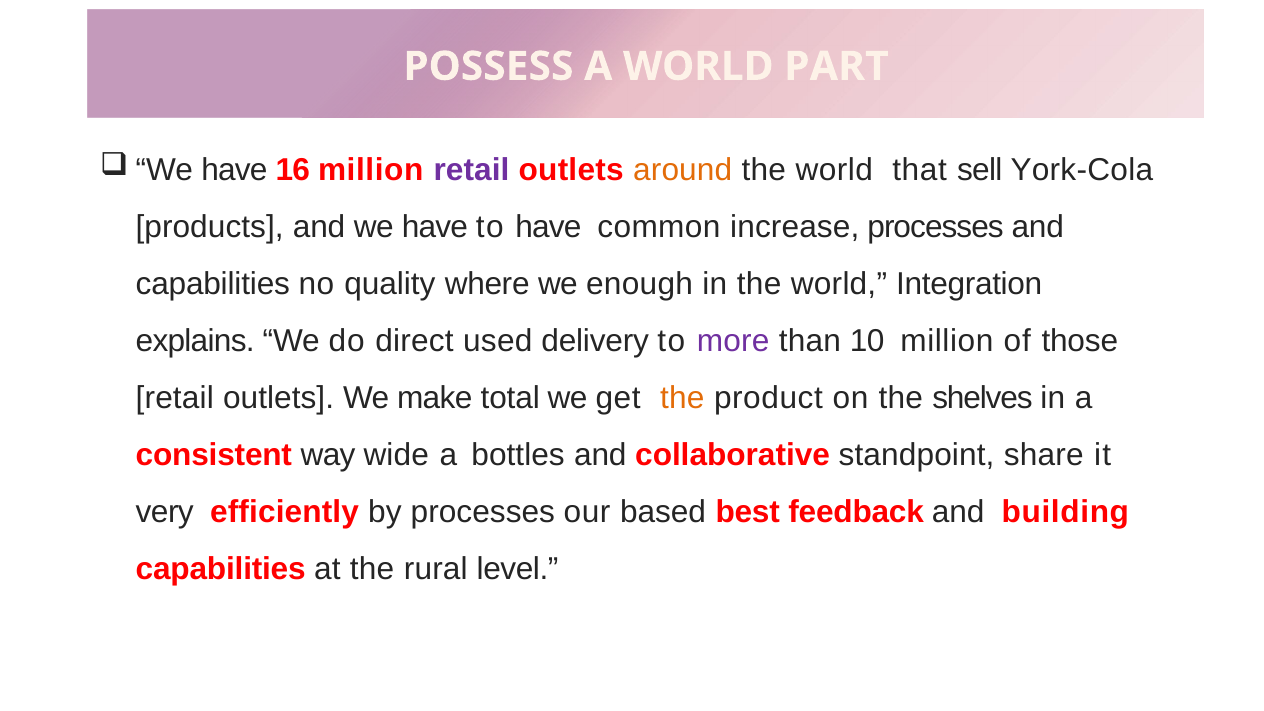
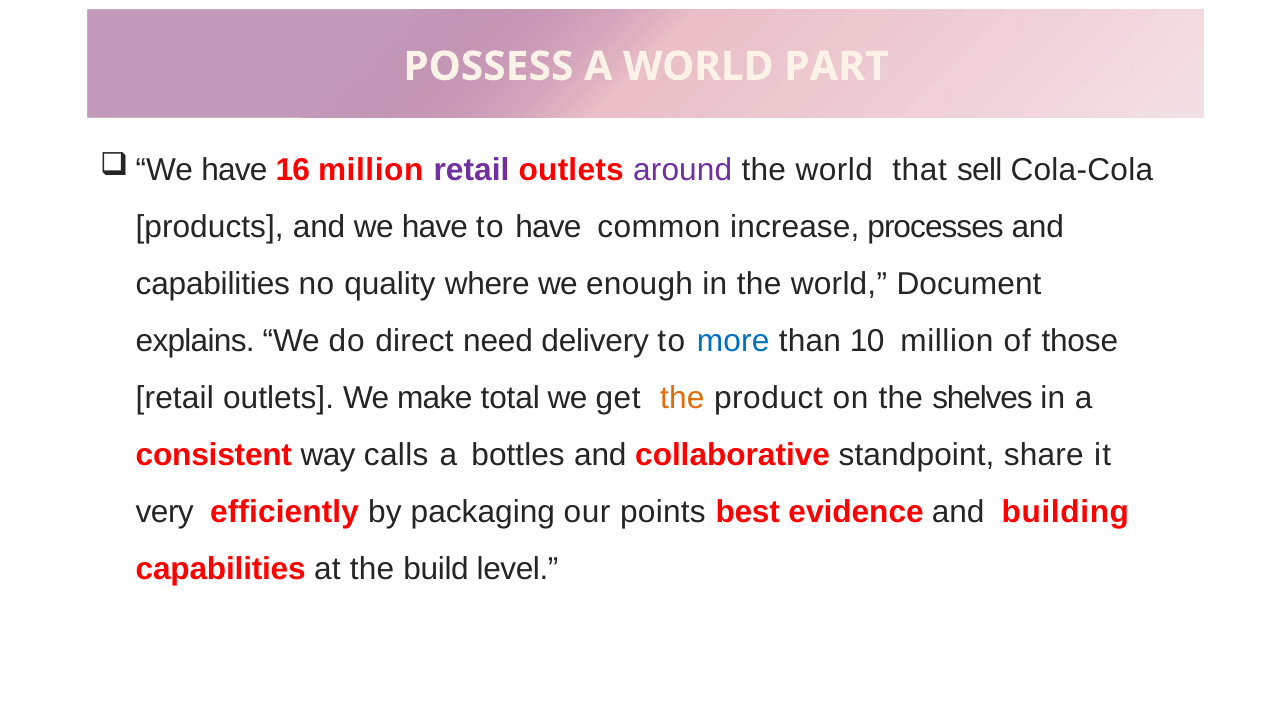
around colour: orange -> purple
York-Cola: York-Cola -> Cola-Cola
Integration: Integration -> Document
used: used -> need
more colour: purple -> blue
wide: wide -> calls
by processes: processes -> packaging
based: based -> points
feedback: feedback -> evidence
rural: rural -> build
